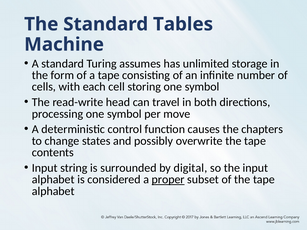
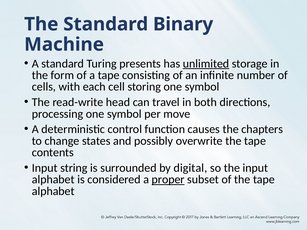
Tables: Tables -> Binary
assumes: assumes -> presents
unlimited underline: none -> present
